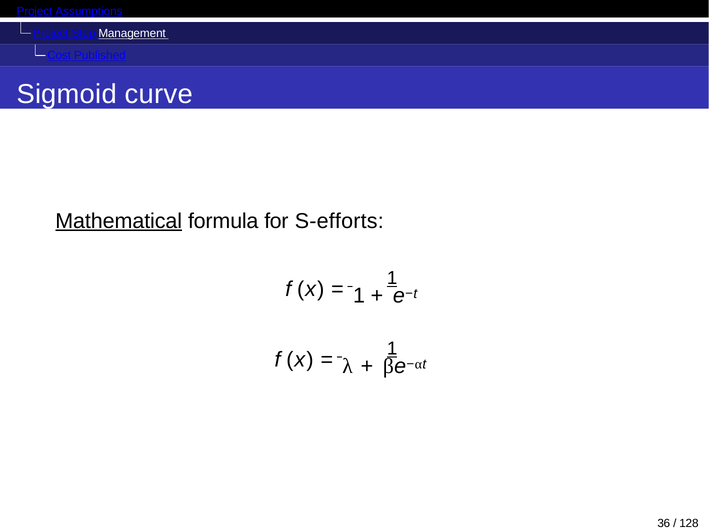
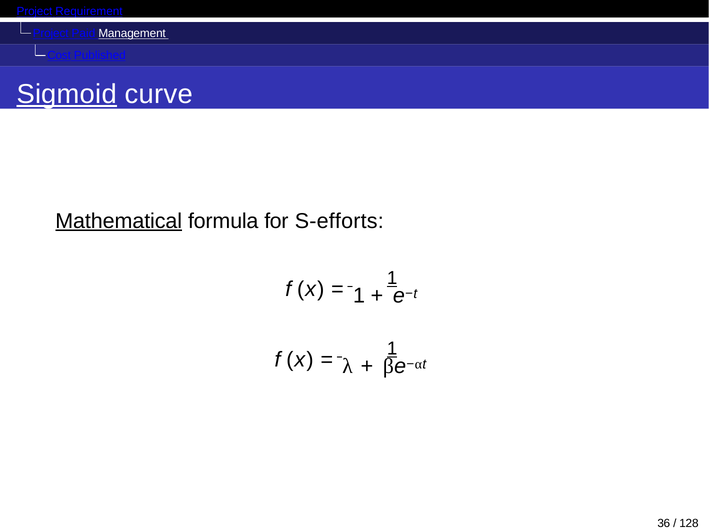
Assumptions: Assumptions -> Requirement
Step: Step -> Paid
Sigmoid underline: none -> present
